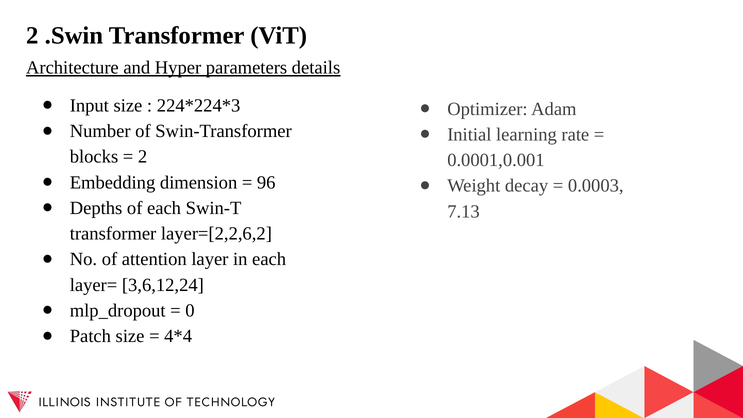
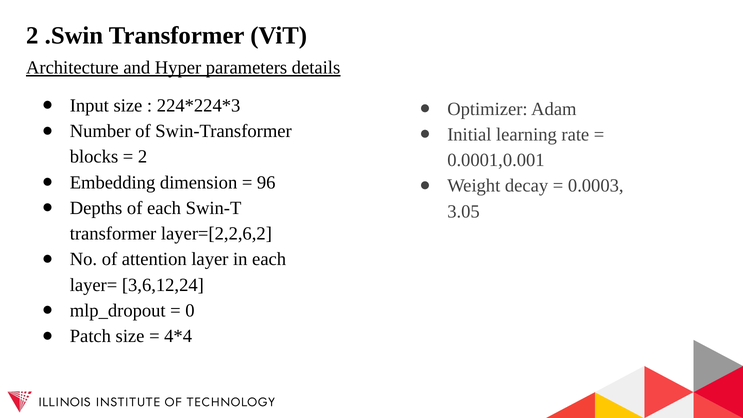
7.13: 7.13 -> 3.05
